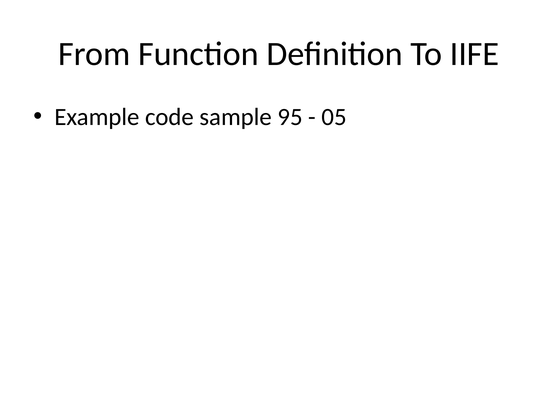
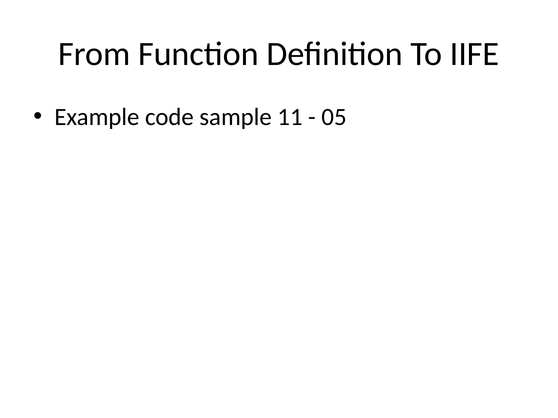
95: 95 -> 11
